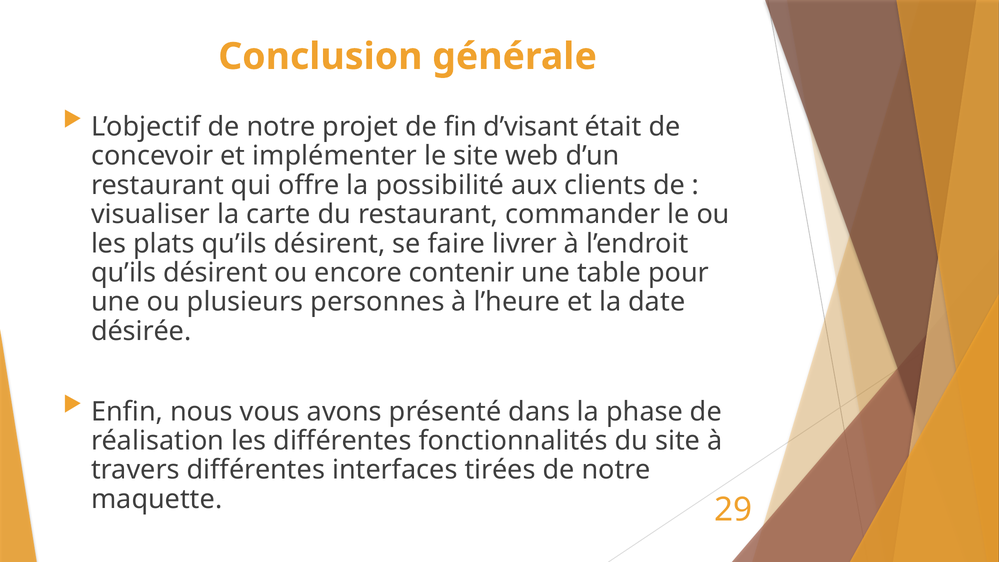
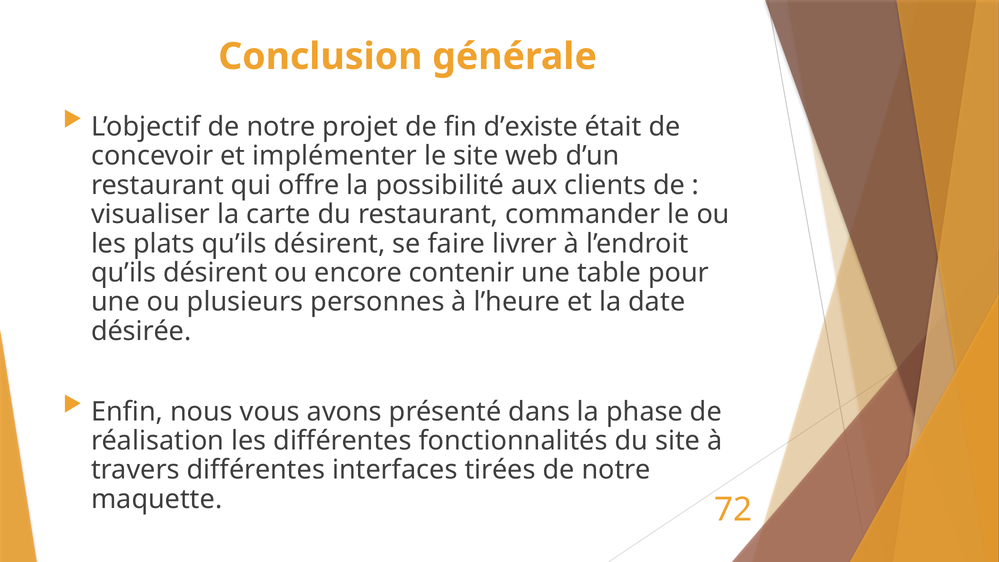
d’visant: d’visant -> d’existe
29: 29 -> 72
